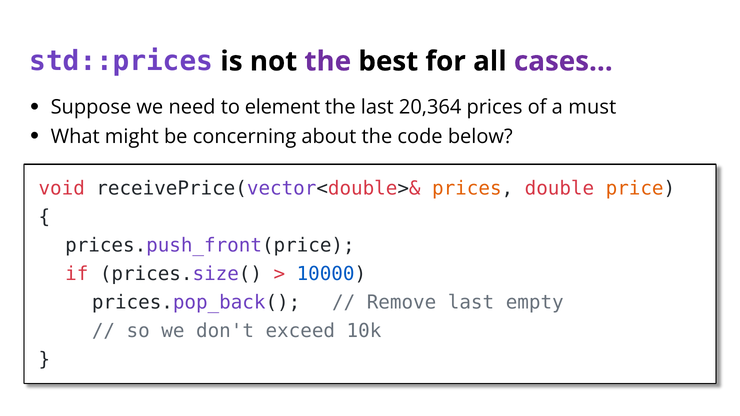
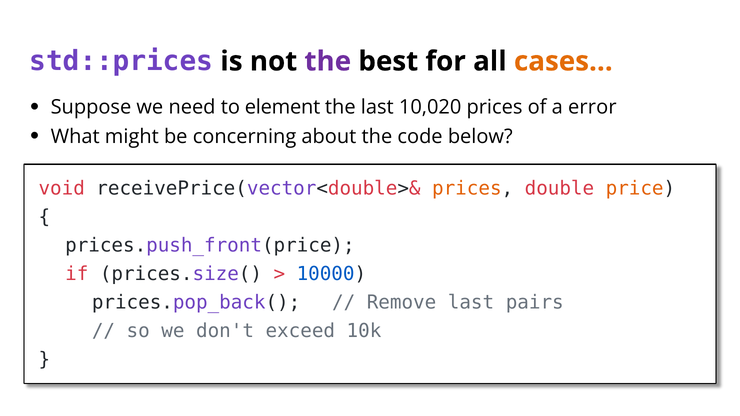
cases… colour: purple -> orange
20,364: 20,364 -> 10,020
must: must -> error
empty: empty -> pairs
